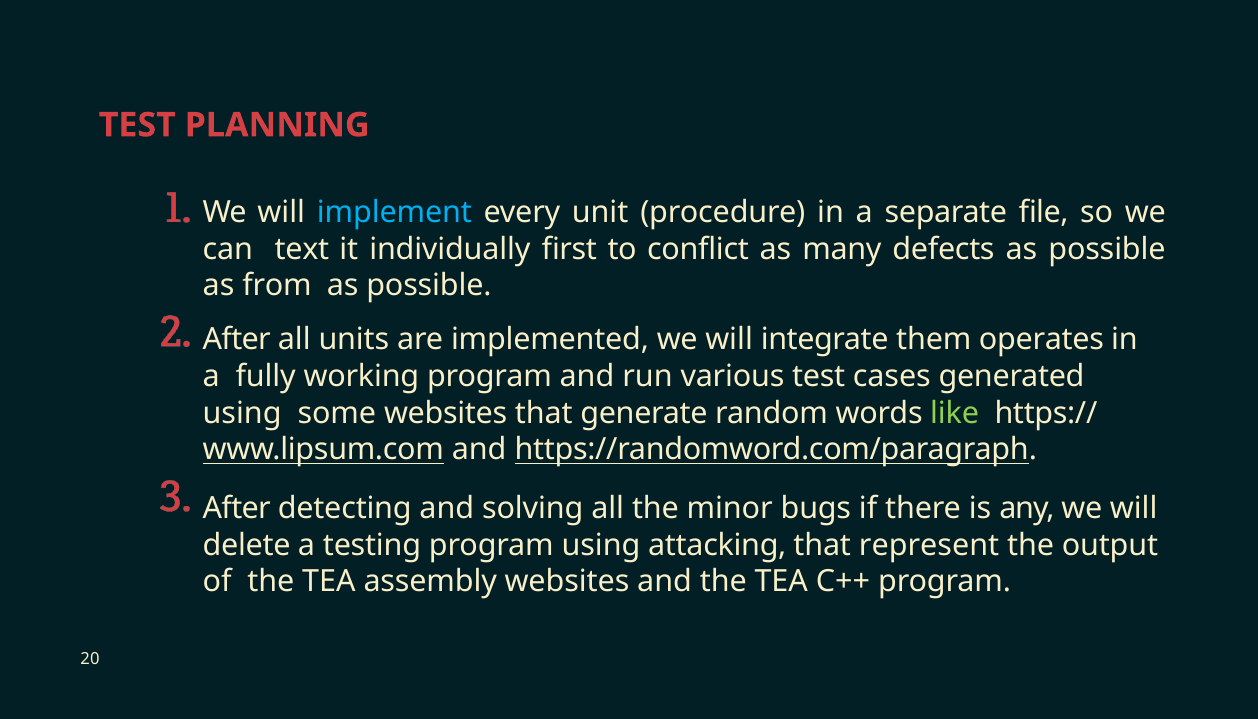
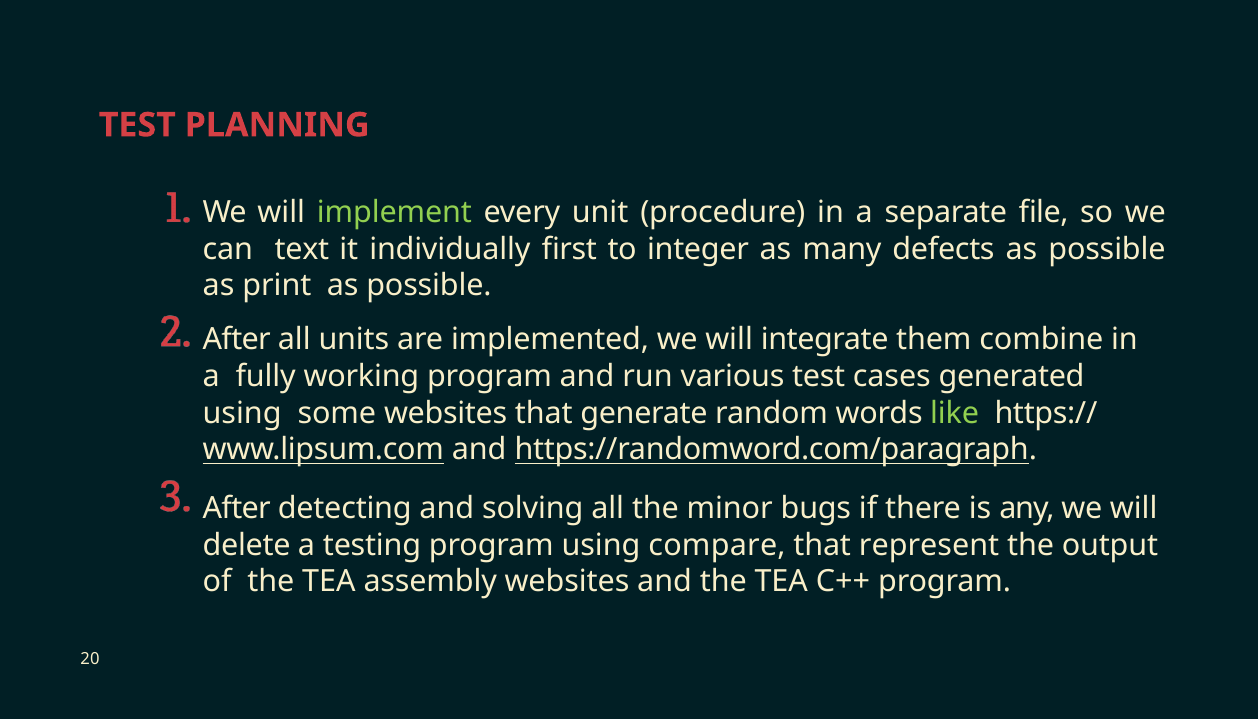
implement colour: light blue -> light green
conflict: conflict -> integer
from: from -> print
operates: operates -> combine
attacking: attacking -> compare
